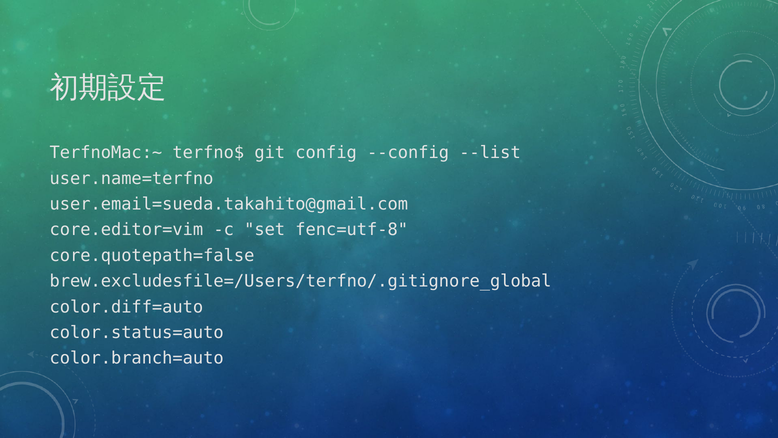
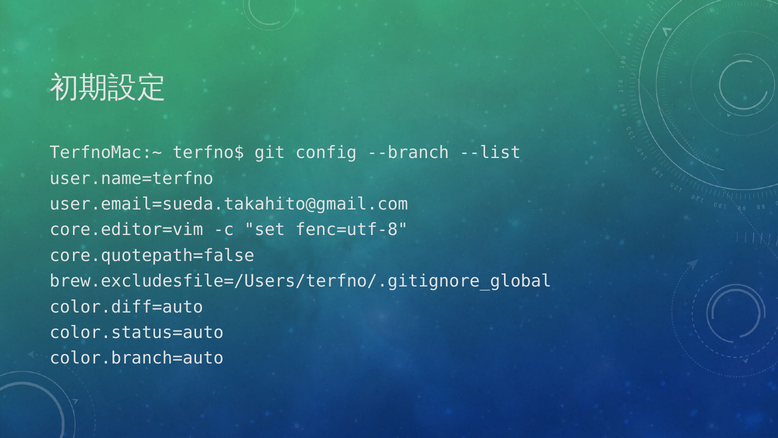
--config: --config -> --branch
